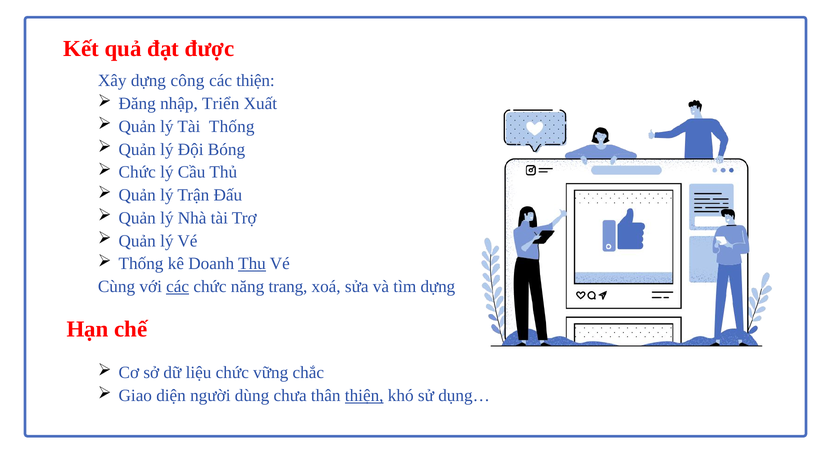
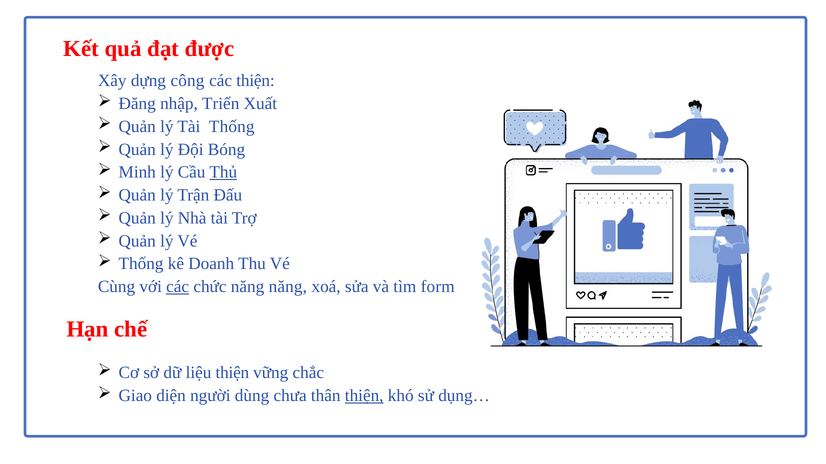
Chức at (137, 173): Chức -> Minh
Thủ underline: none -> present
Thu underline: present -> none
năng trang: trang -> năng
tìm dựng: dựng -> form
liệu chức: chức -> thiện
